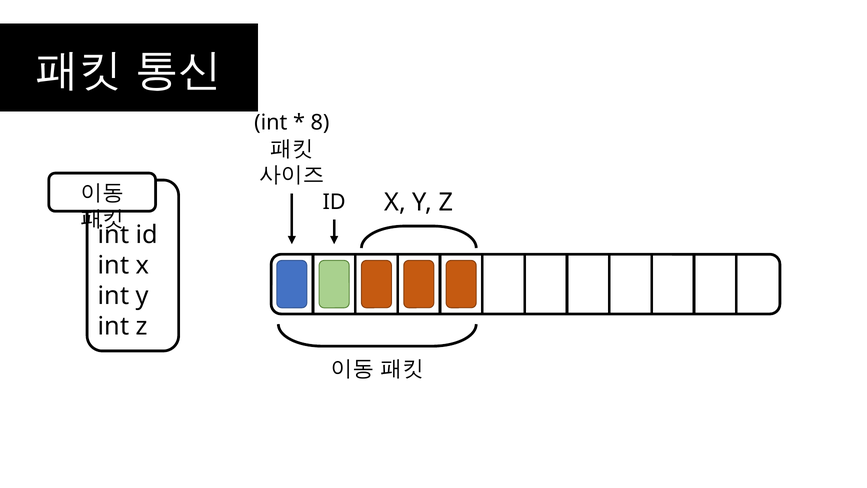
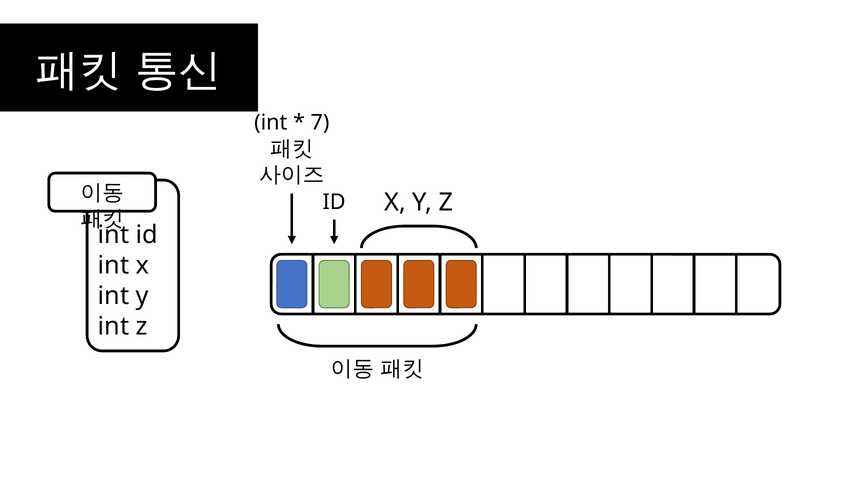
8: 8 -> 7
